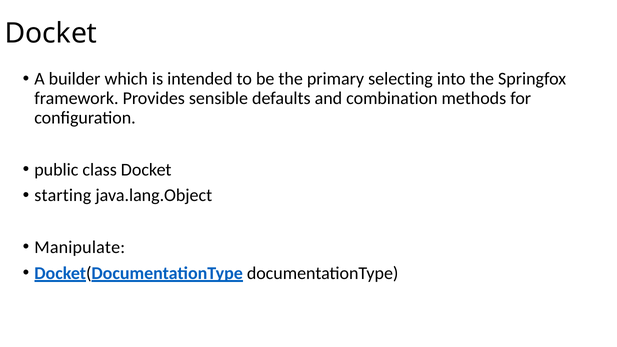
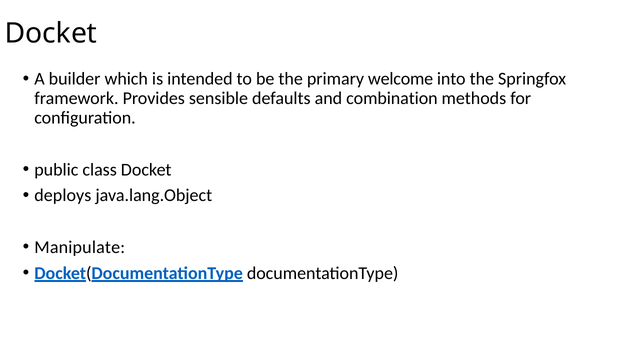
selecting: selecting -> welcome
starting: starting -> deploys
